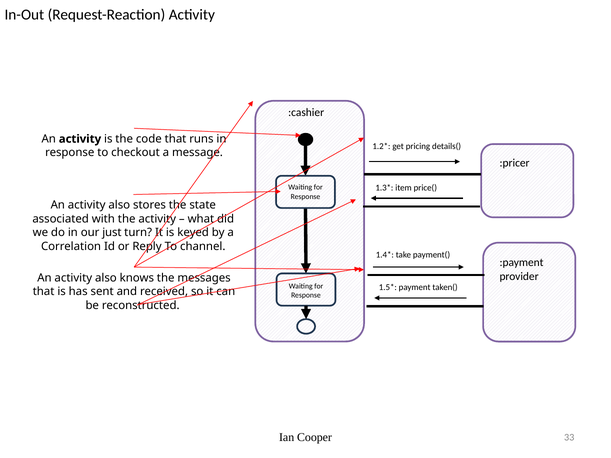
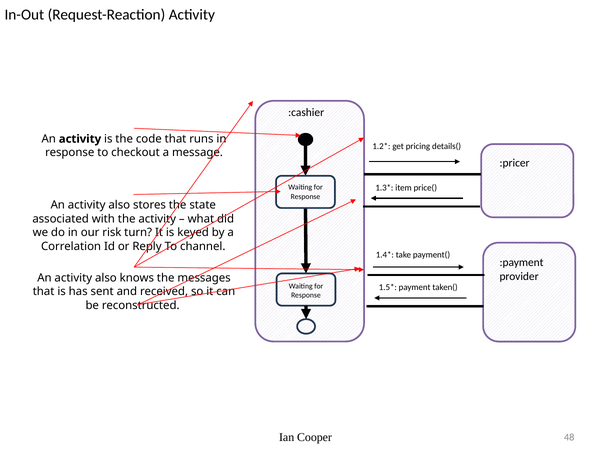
just: just -> risk
33: 33 -> 48
